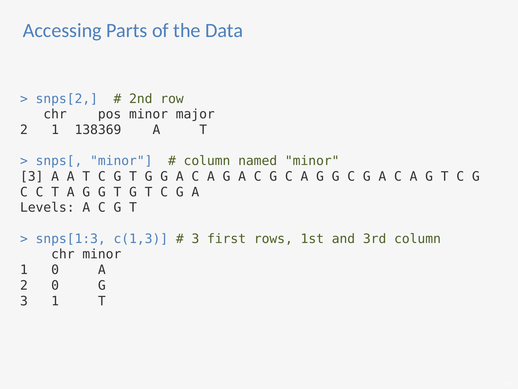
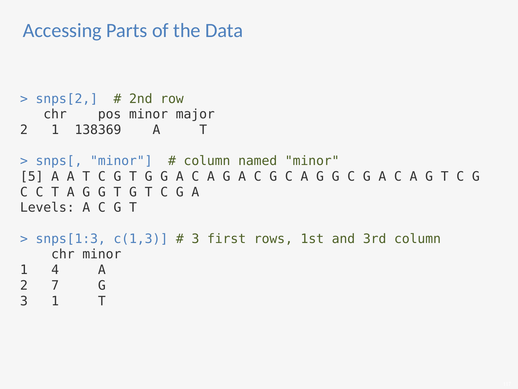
3 at (32, 176): 3 -> 5
1 0: 0 -> 4
2 0: 0 -> 7
